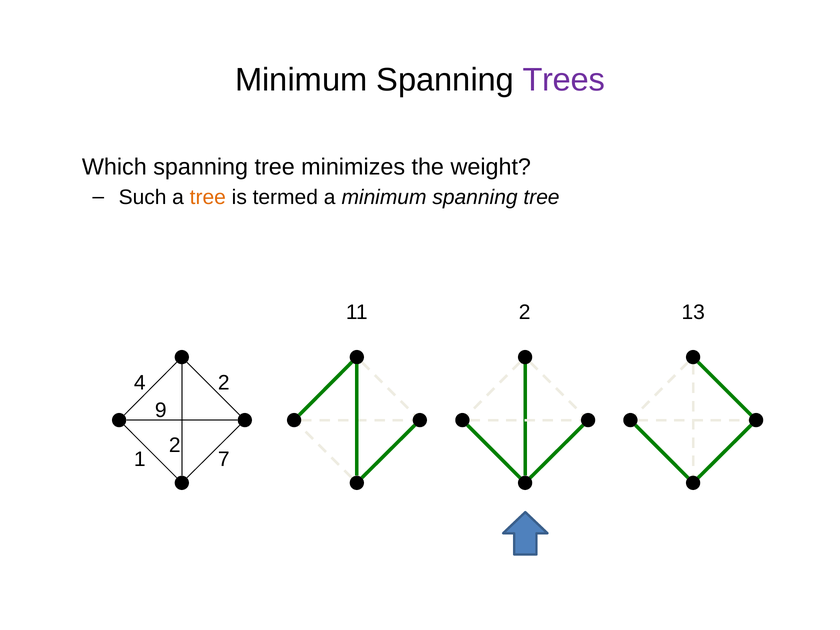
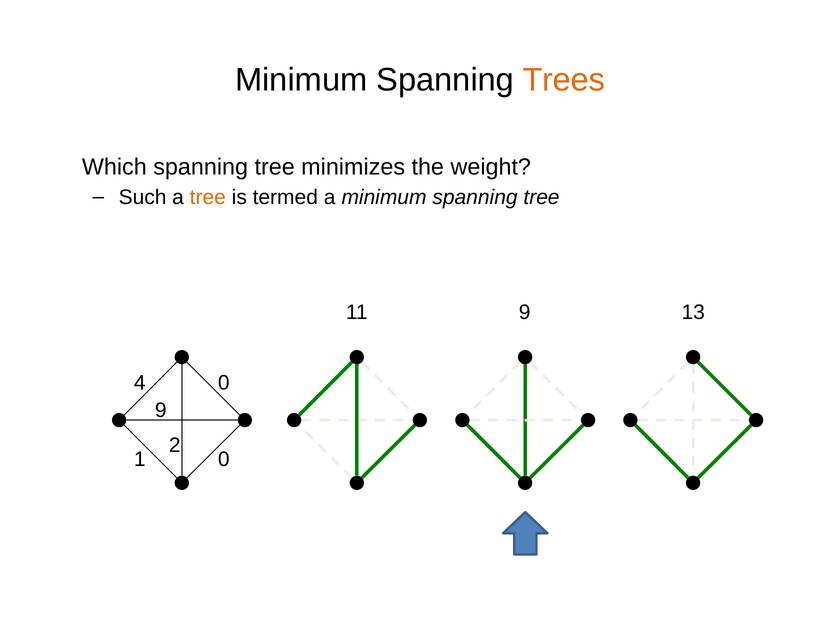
Trees colour: purple -> orange
11 2: 2 -> 9
4 2: 2 -> 0
1 7: 7 -> 0
